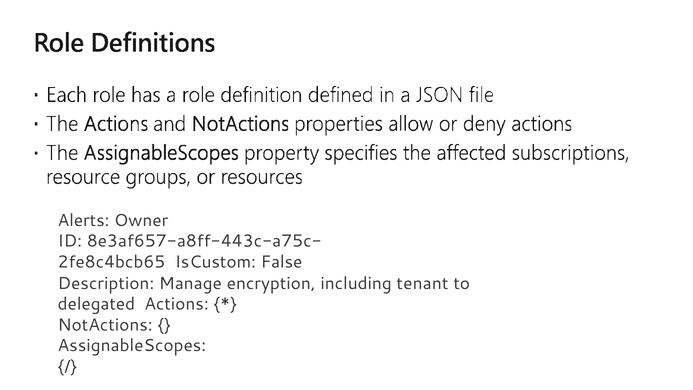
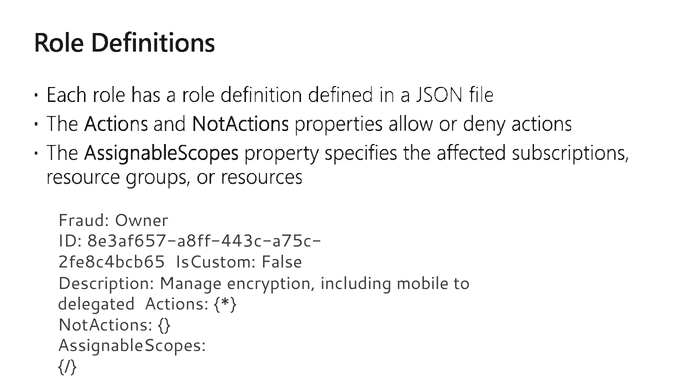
Alerts: Alerts -> Fraud
tenant: tenant -> mobile
